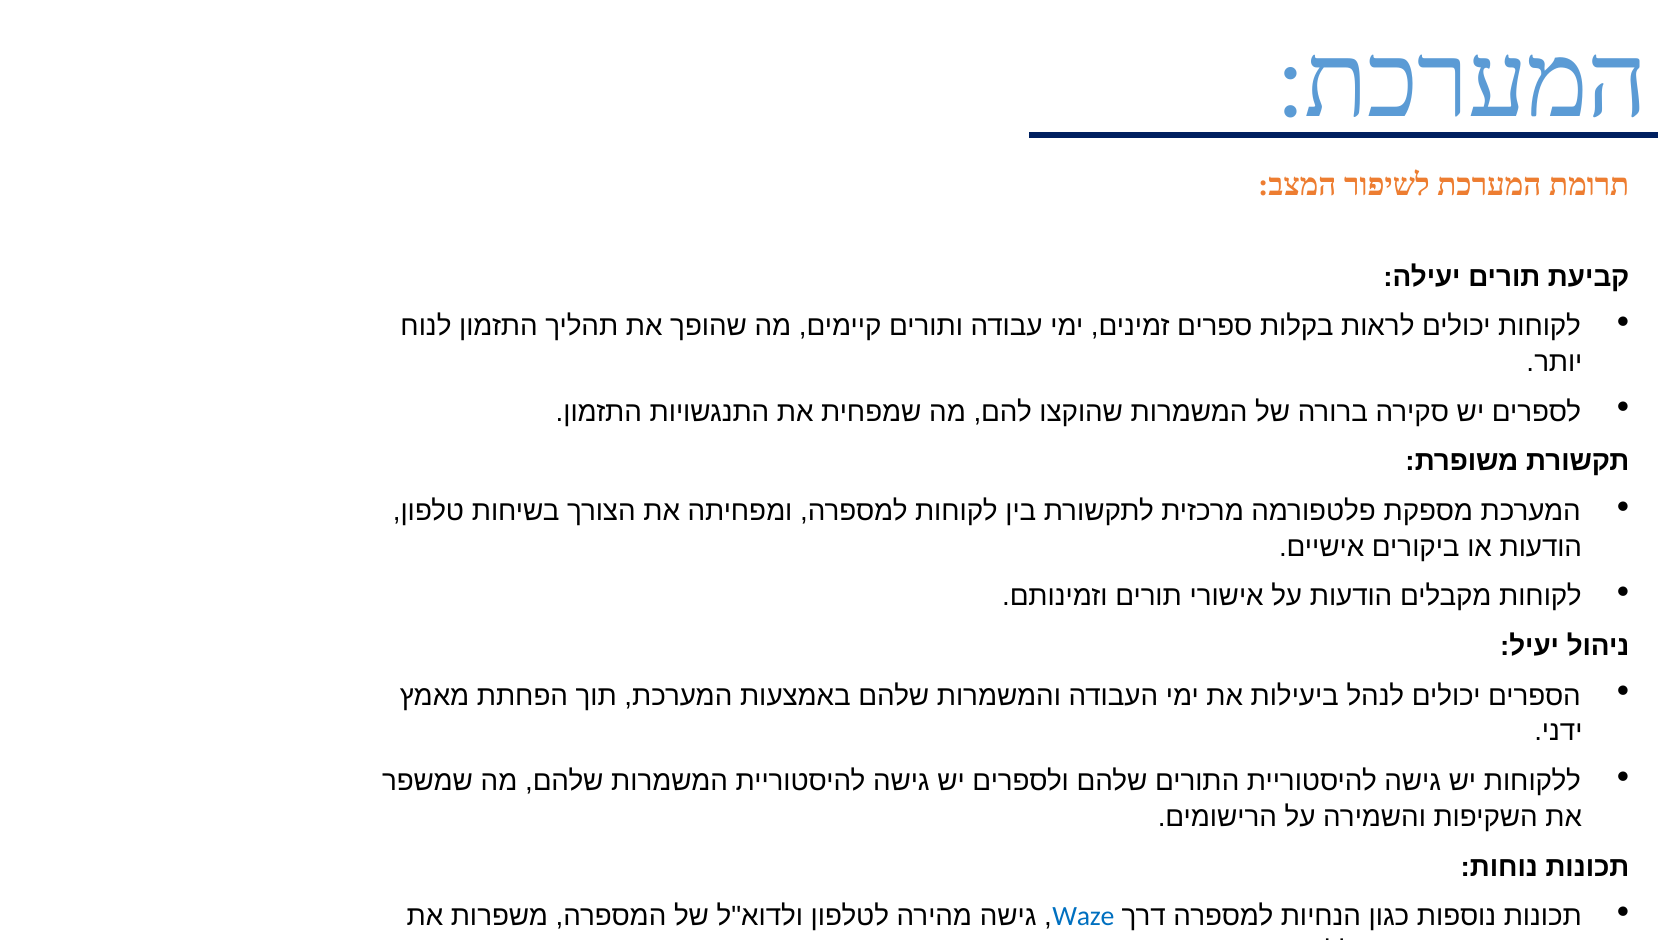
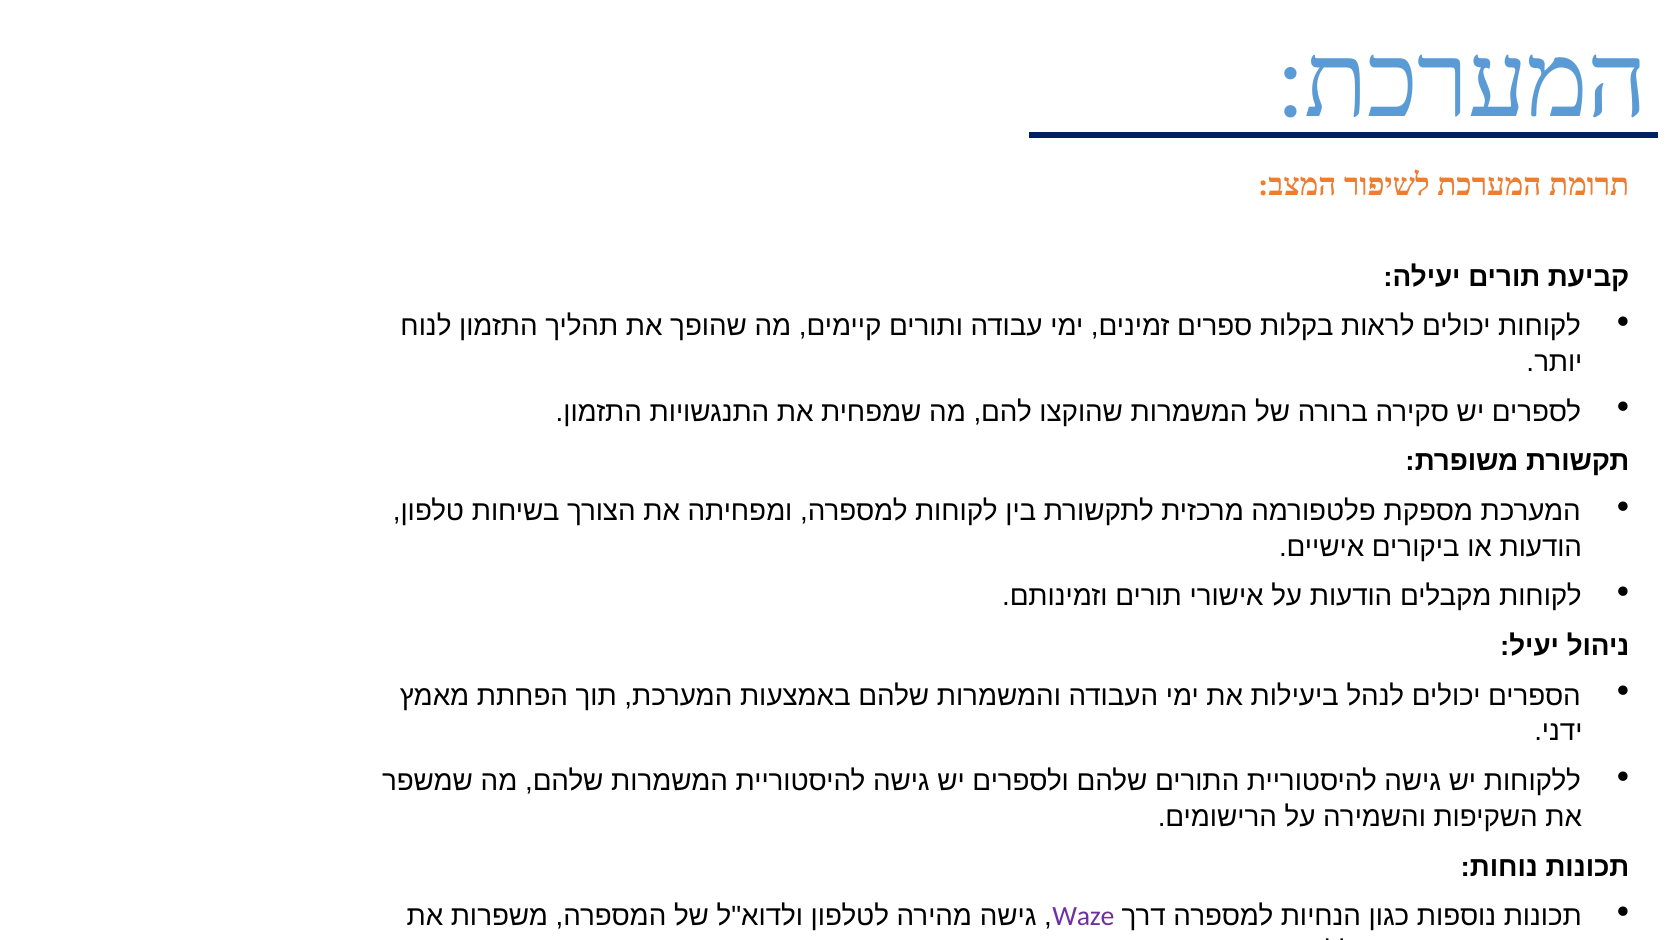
Waze colour: blue -> purple
